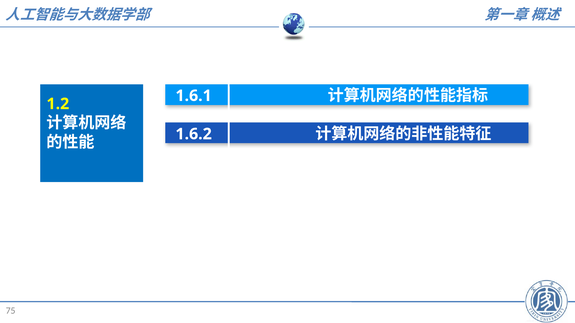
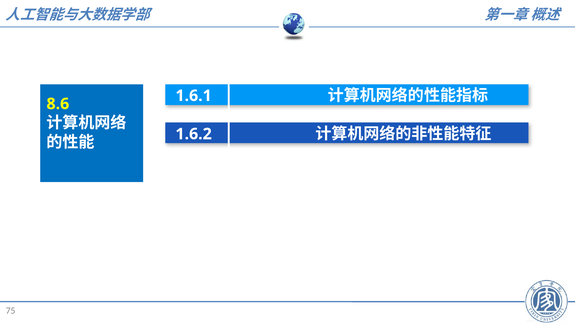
1.2: 1.2 -> 8.6
